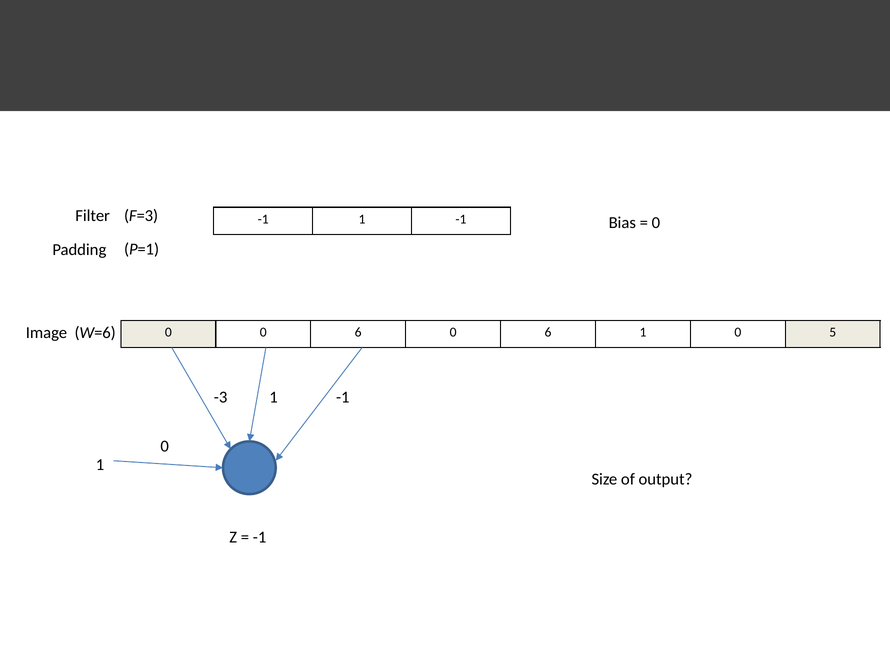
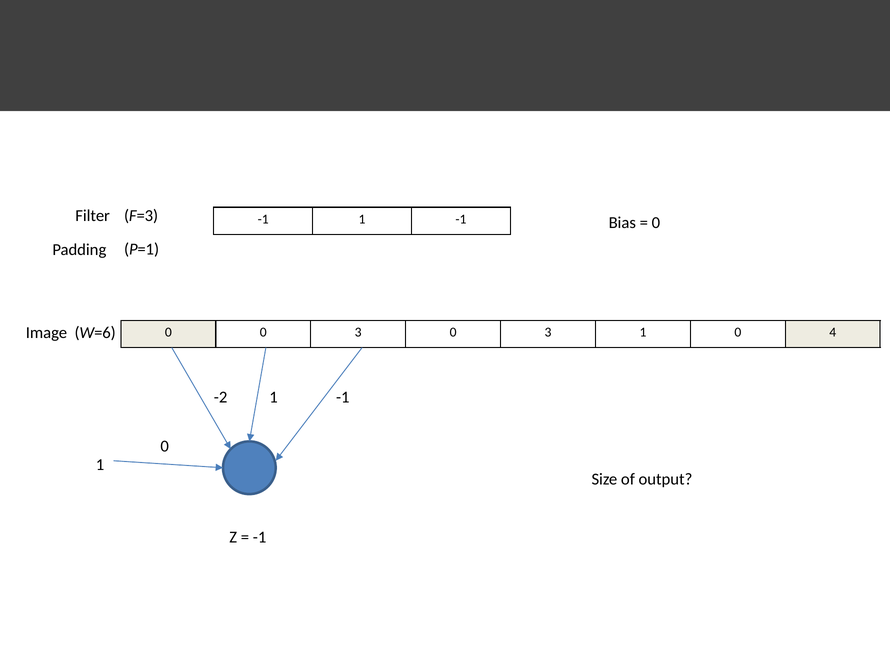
0 0 6: 6 -> 3
6 at (548, 332): 6 -> 3
5: 5 -> 4
-3: -3 -> -2
